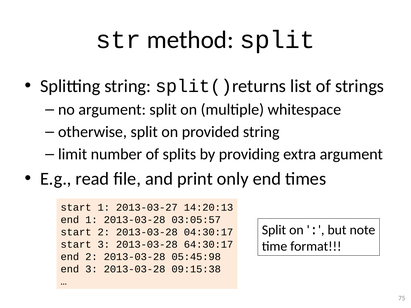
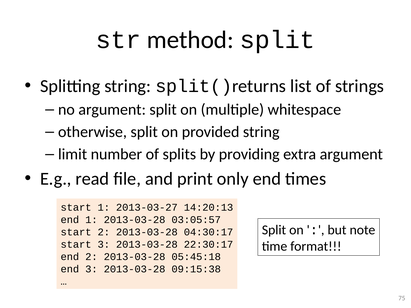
64:30:17: 64:30:17 -> 22:30:17
05:45:98: 05:45:98 -> 05:45:18
